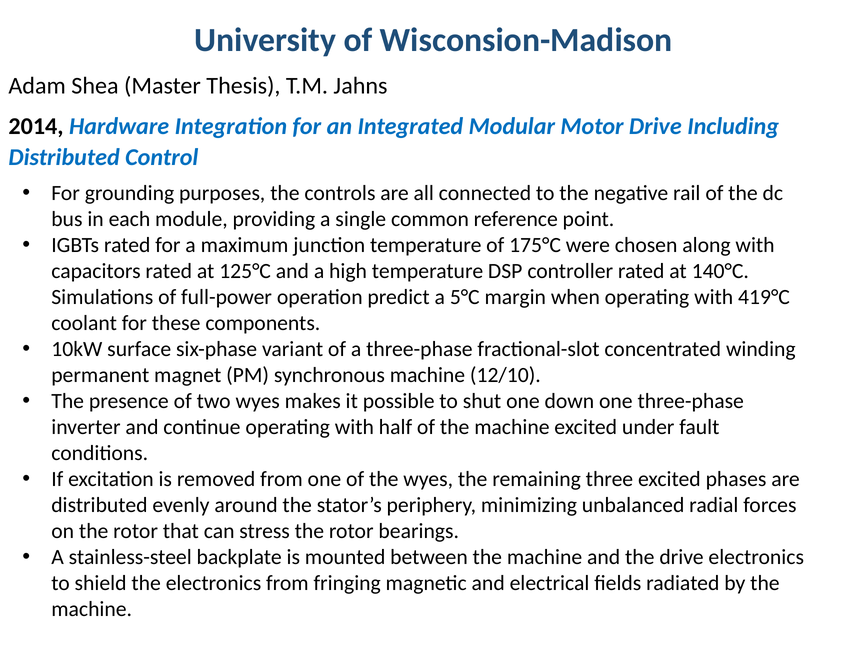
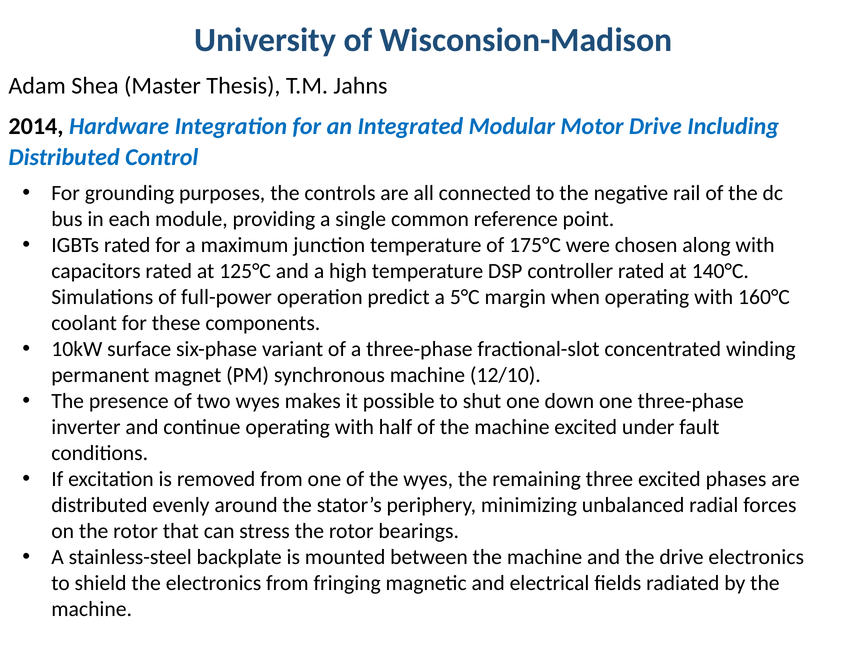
419°C: 419°C -> 160°C
